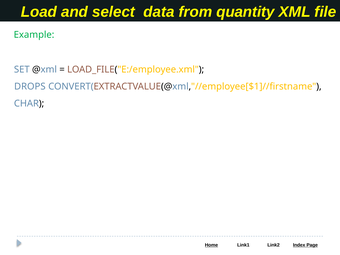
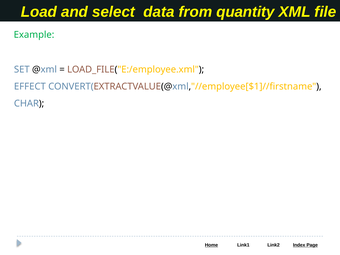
DROPS: DROPS -> EFFECT
